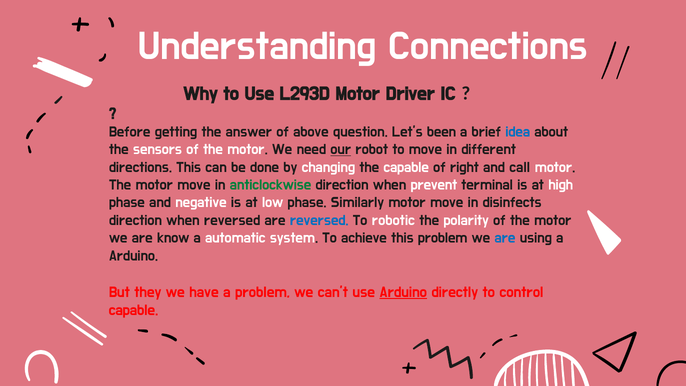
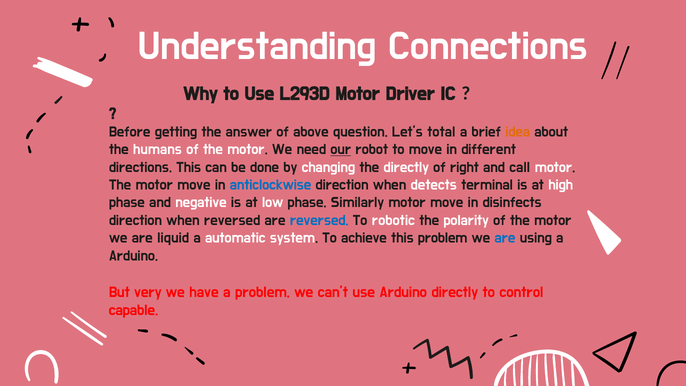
been: been -> total
idea colour: blue -> orange
sensors: sensors -> humans
the capable: capable -> directly
anticlockwise colour: green -> blue
prevent: prevent -> detects
know: know -> liquid
they: they -> very
Arduino at (403, 292) underline: present -> none
